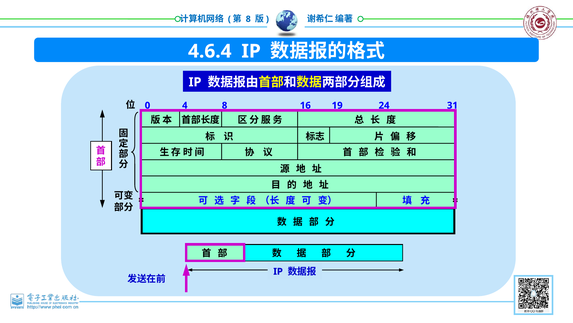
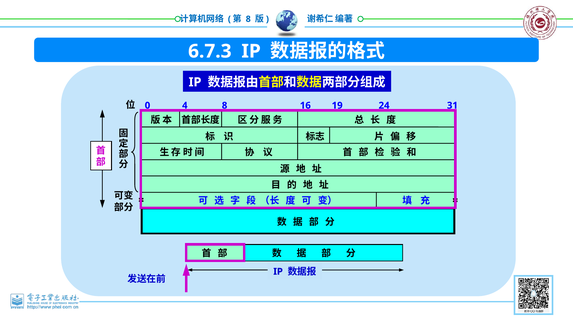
4.6.4: 4.6.4 -> 6.7.3
